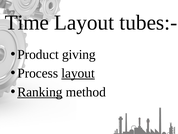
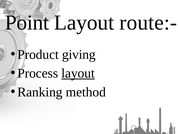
Time: Time -> Point
tubes:-: tubes:- -> route:-
Ranking underline: present -> none
